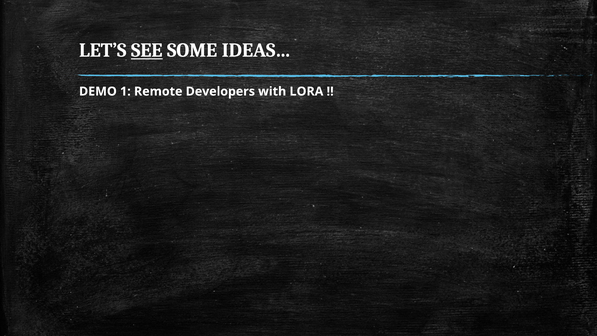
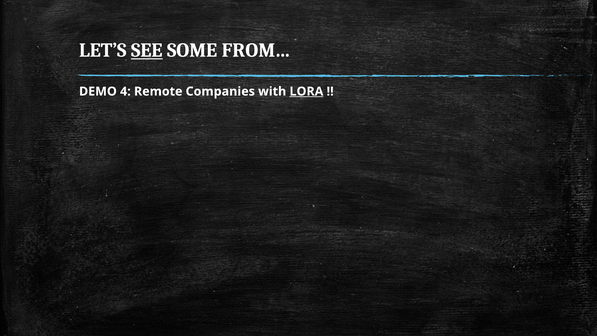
IDEAS…: IDEAS… -> FROM…
1: 1 -> 4
Developers: Developers -> Companies
LORA underline: none -> present
